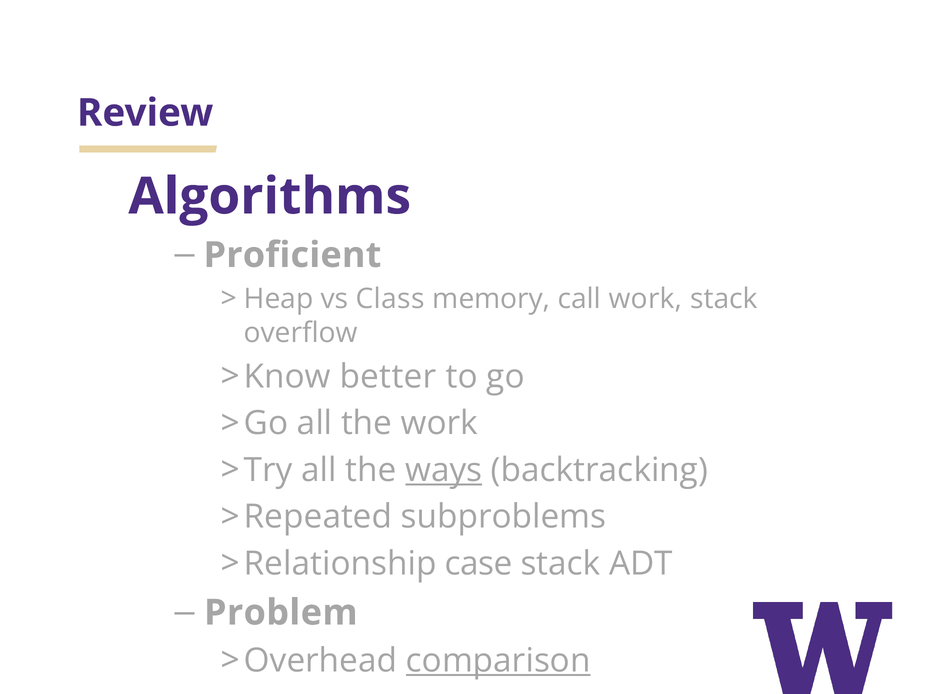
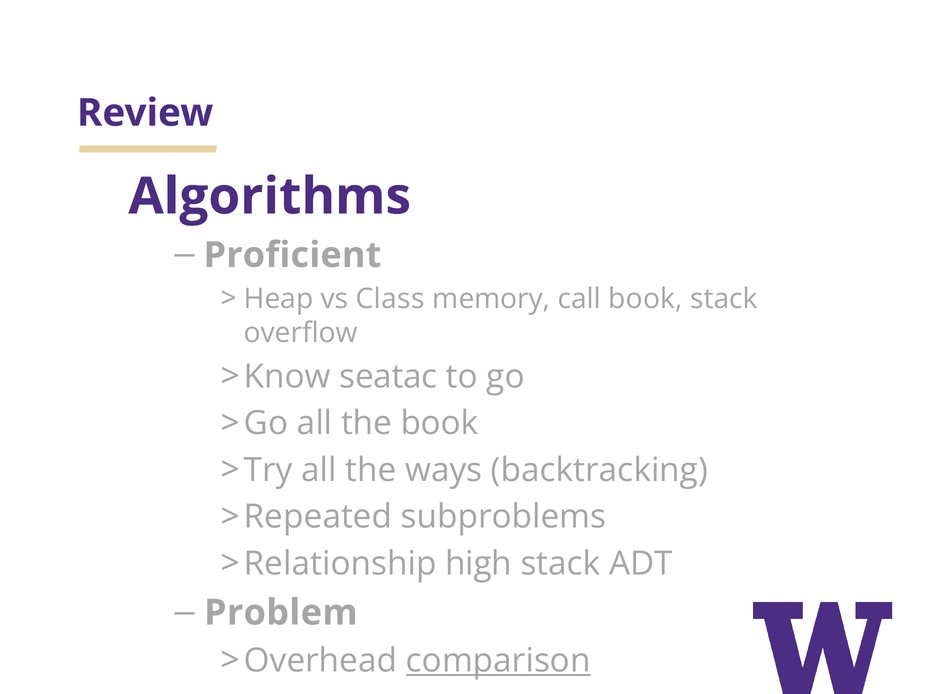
call work: work -> book
better: better -> seatac
the work: work -> book
ways underline: present -> none
case: case -> high
